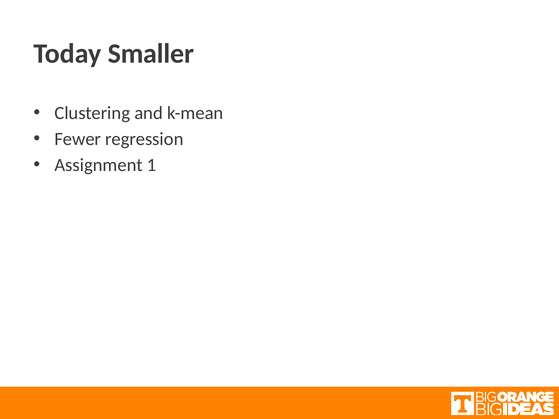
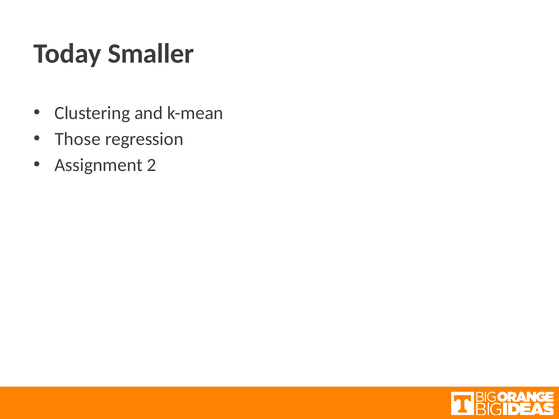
Fewer: Fewer -> Those
1: 1 -> 2
